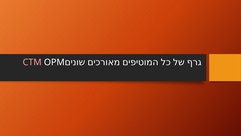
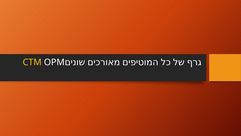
CTM colour: pink -> yellow
